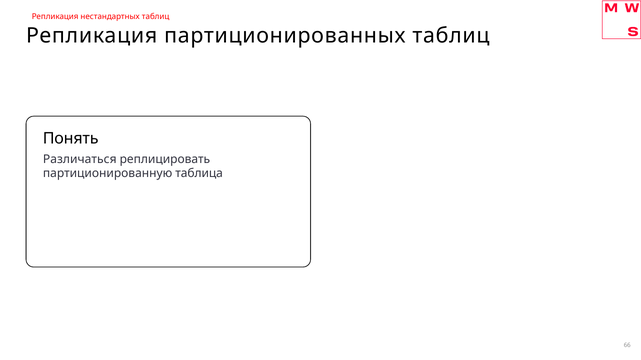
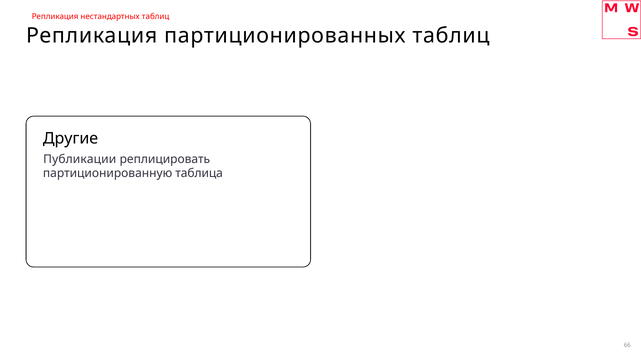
Понять: Понять -> Другие
Различаться: Различаться -> Публикации
